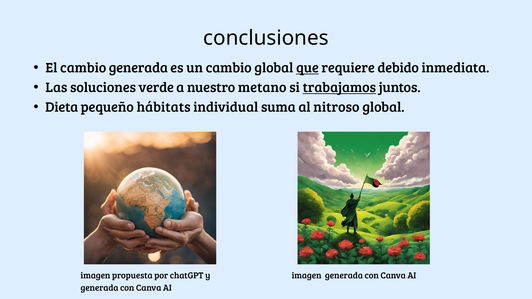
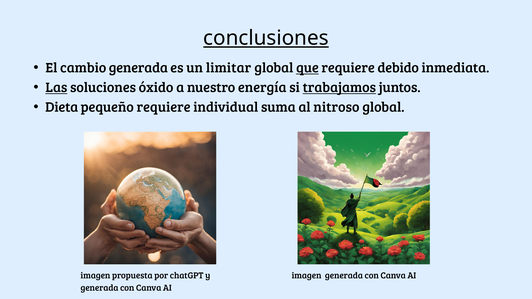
conclusiones underline: none -> present
un cambio: cambio -> limitar
Las underline: none -> present
verde: verde -> óxido
metano: metano -> energía
pequeño hábitats: hábitats -> requiere
